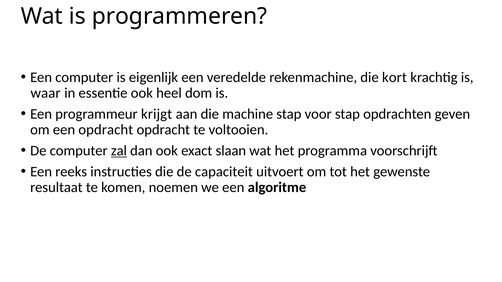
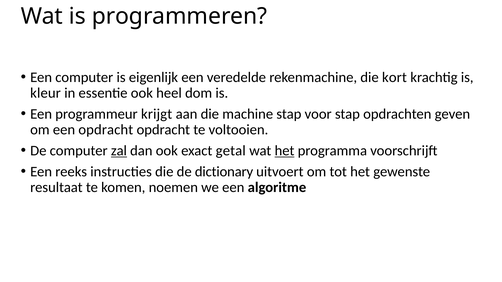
waar: waar -> kleur
slaan: slaan -> getal
het at (285, 151) underline: none -> present
capaciteit: capaciteit -> dictionary
